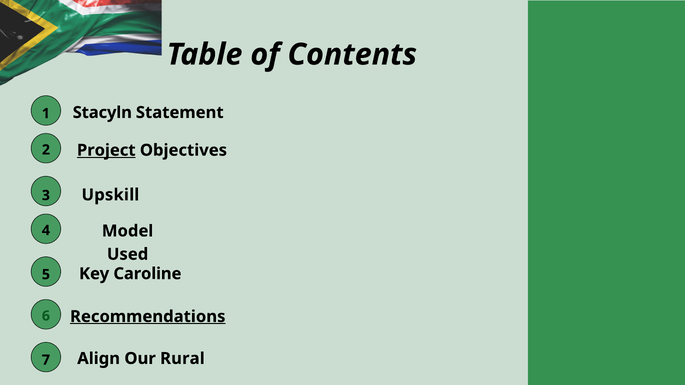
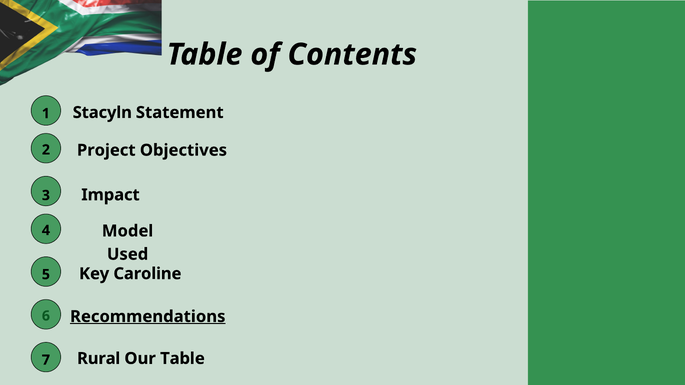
Project underline: present -> none
Upskill: Upskill -> Impact
Align: Align -> Rural
Our Rural: Rural -> Table
